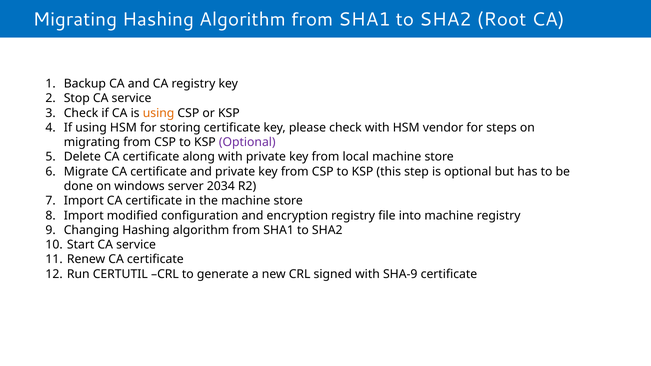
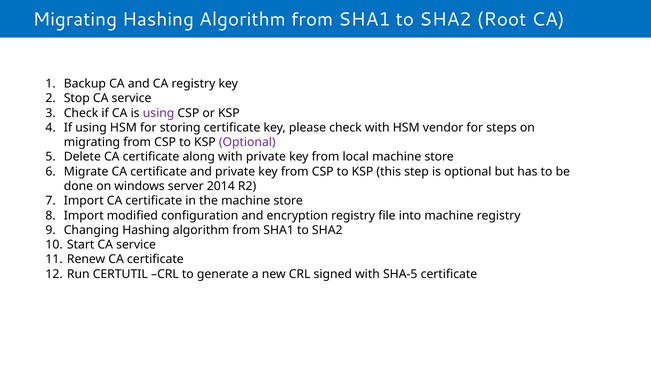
using at (159, 113) colour: orange -> purple
2034: 2034 -> 2014
SHA-9: SHA-9 -> SHA-5
